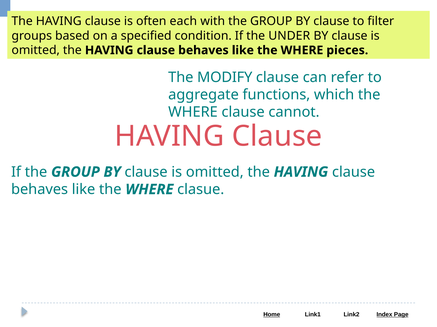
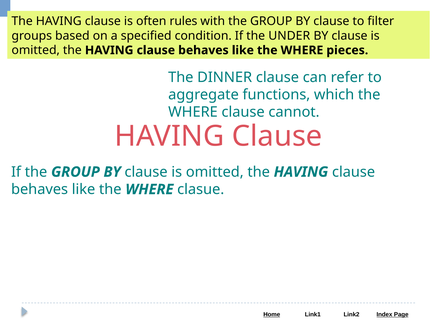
each: each -> rules
MODIFY: MODIFY -> DINNER
